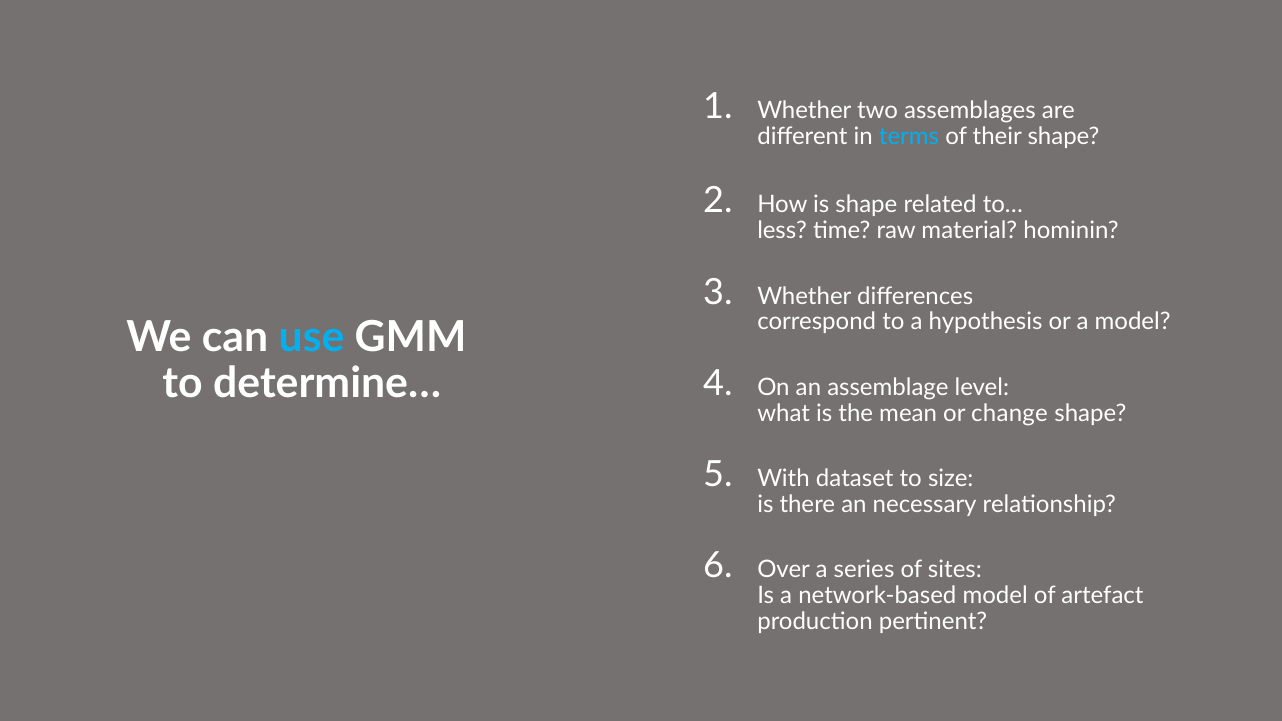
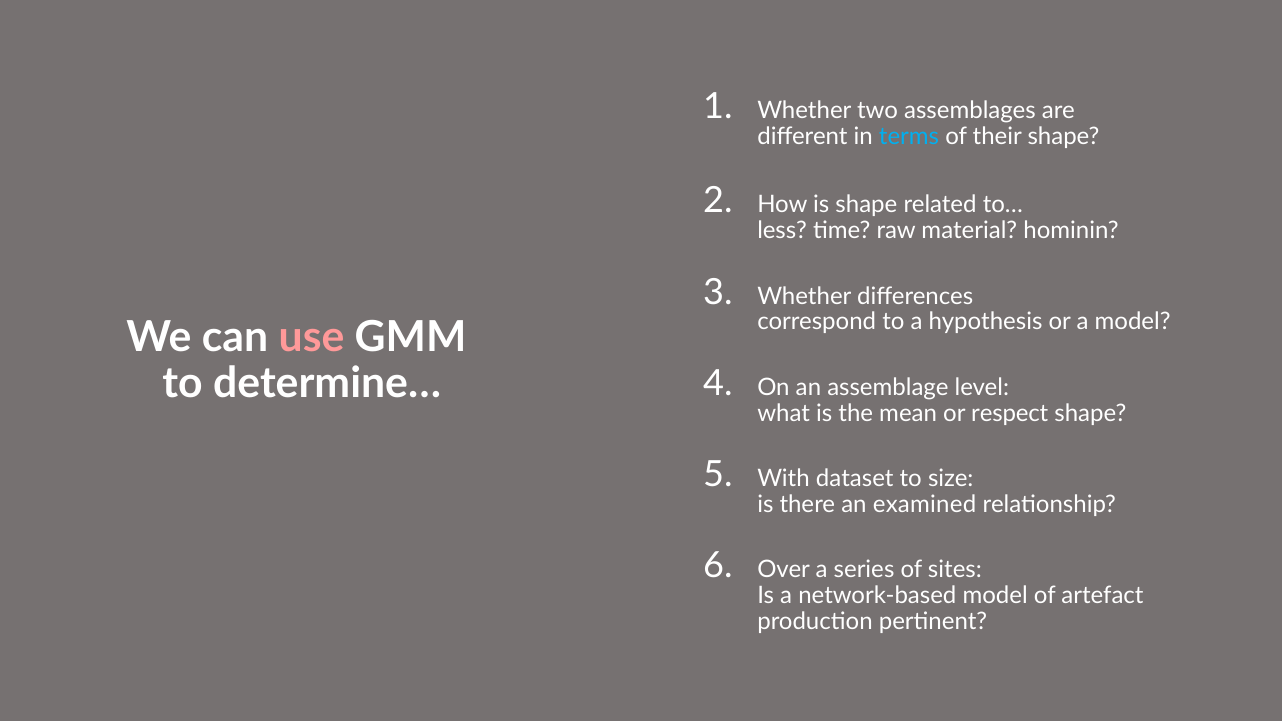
use colour: light blue -> pink
change: change -> respect
necessary: necessary -> examined
